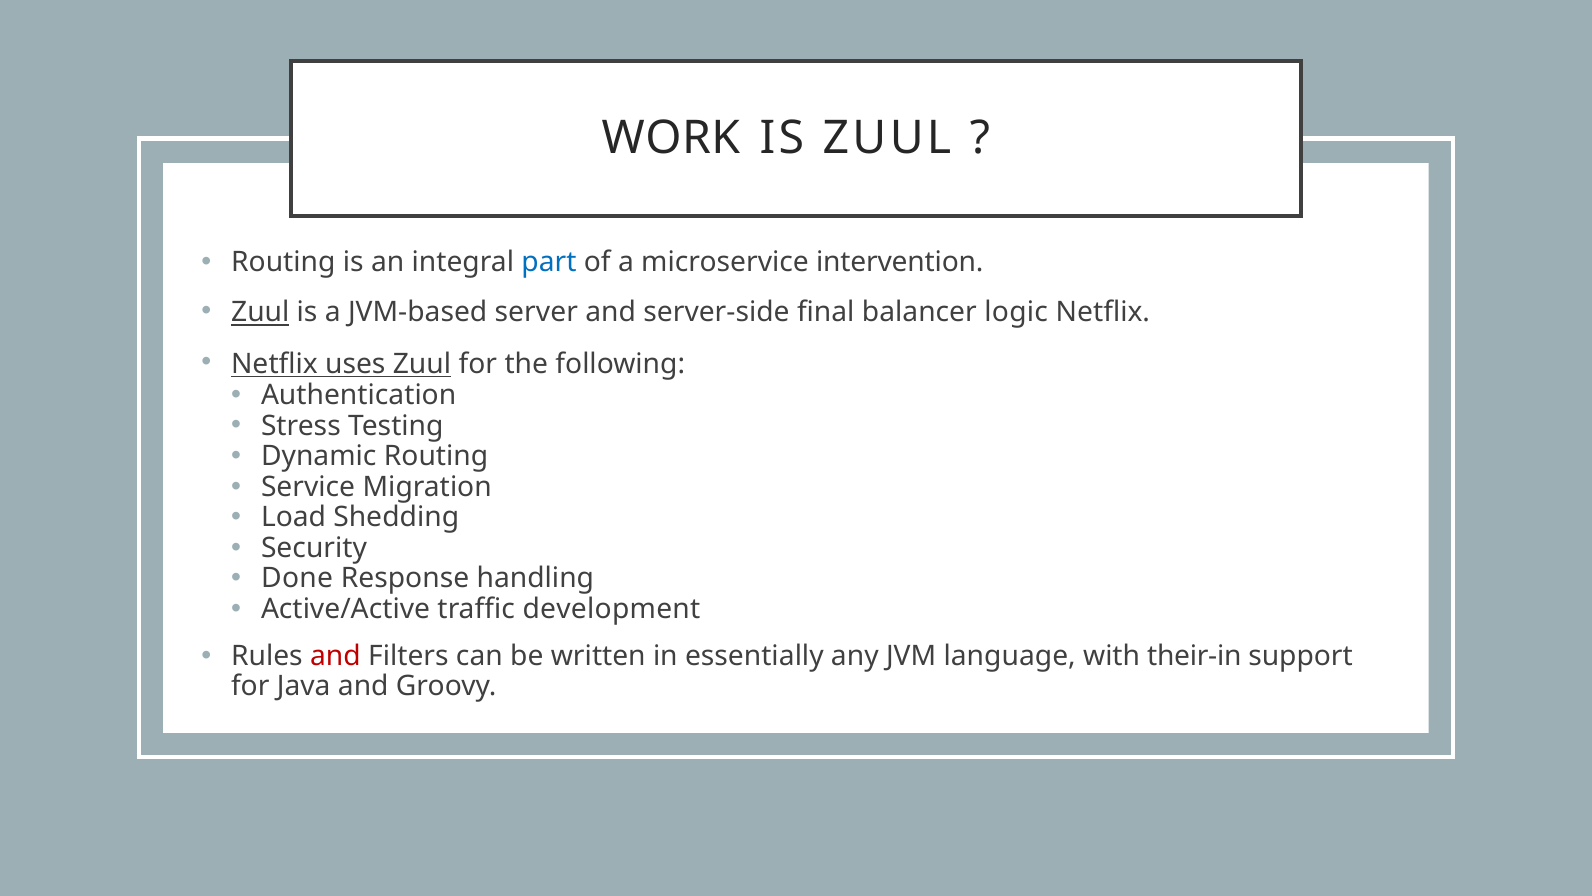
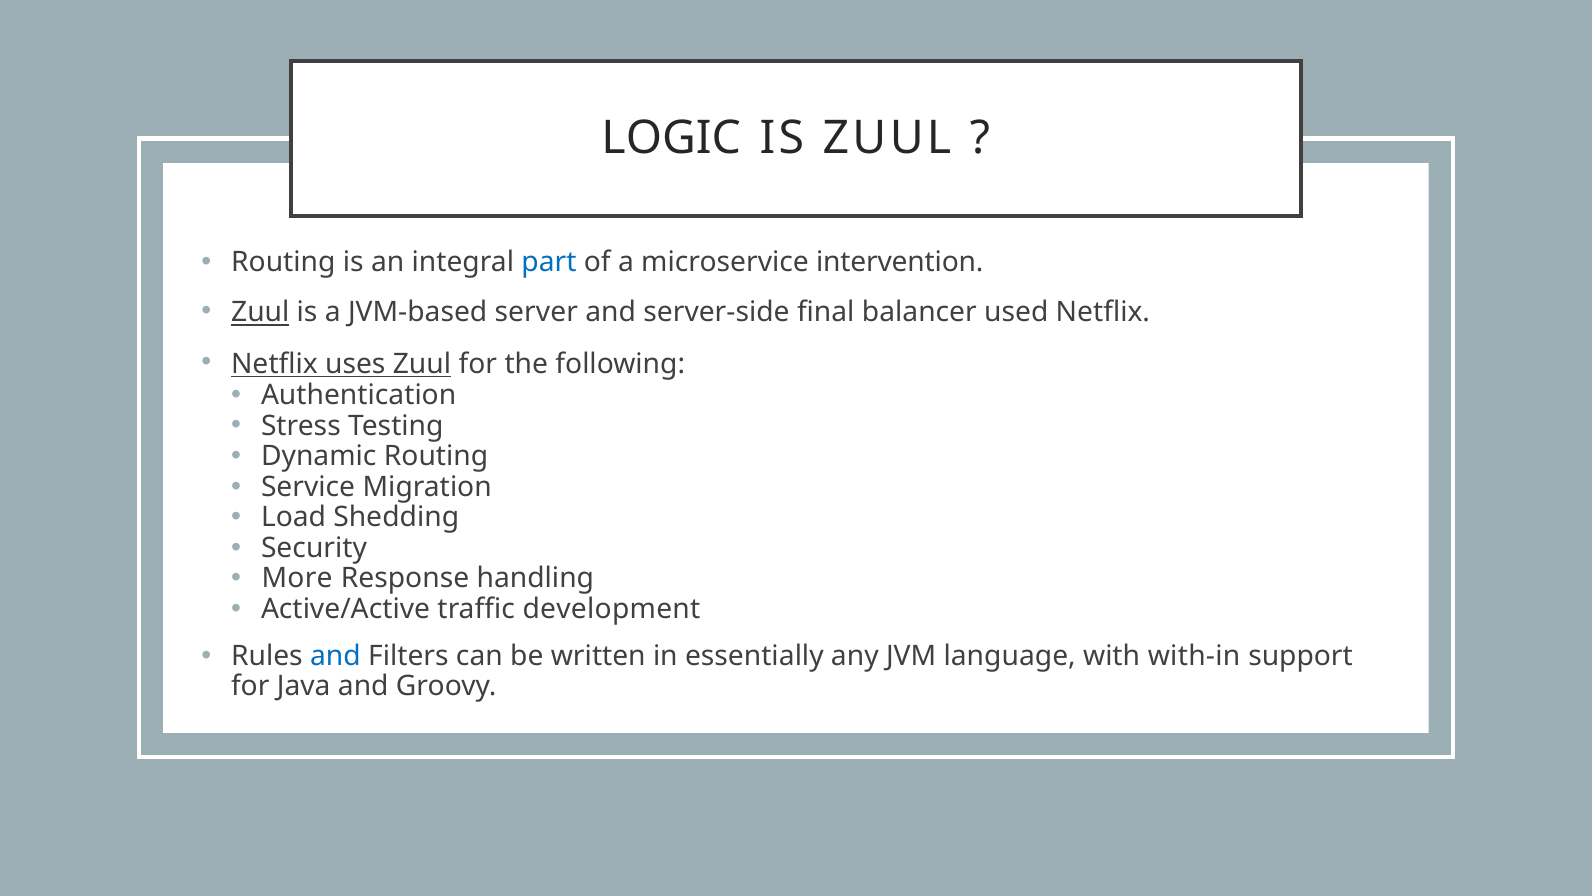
WORK: WORK -> LOGIC
logic: logic -> used
Done: Done -> More
and at (335, 656) colour: red -> blue
their-in: their-in -> with-in
